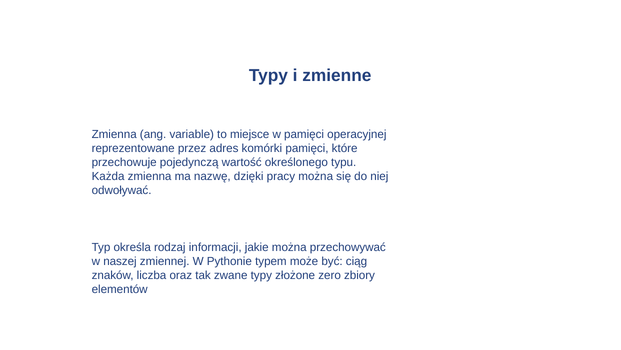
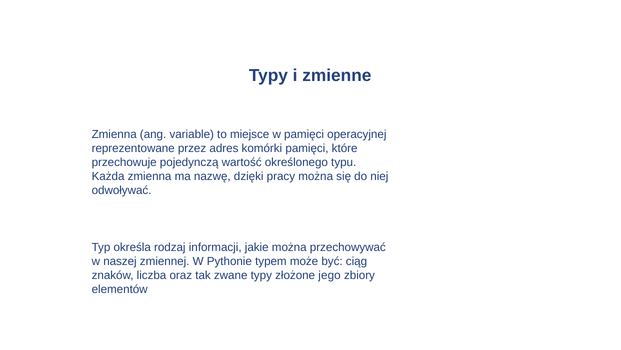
zero: zero -> jego
